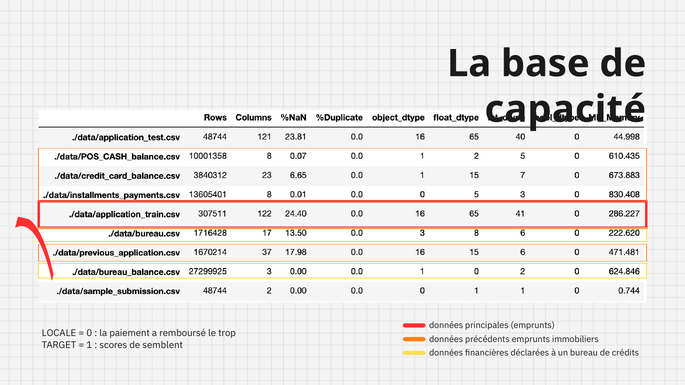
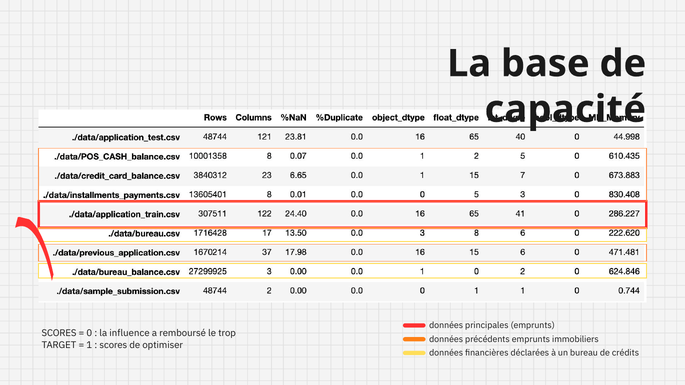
LOCALE at (59, 333): LOCALE -> SCORES
paiement: paiement -> influence
semblent: semblent -> optimiser
